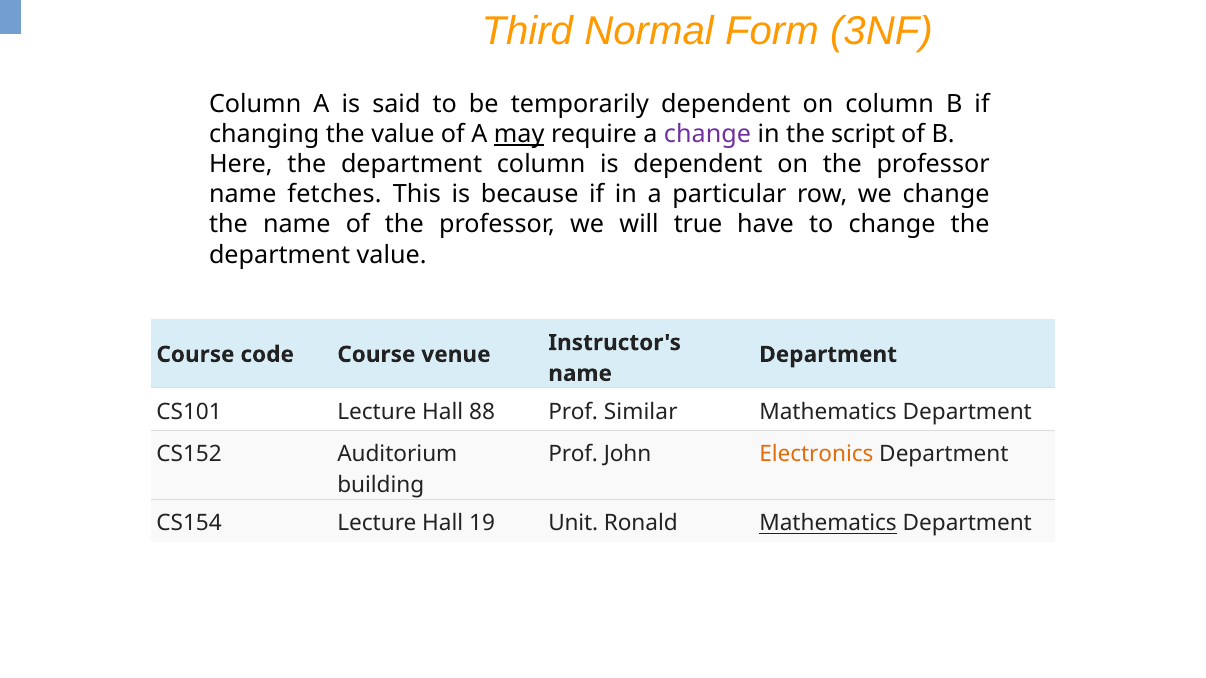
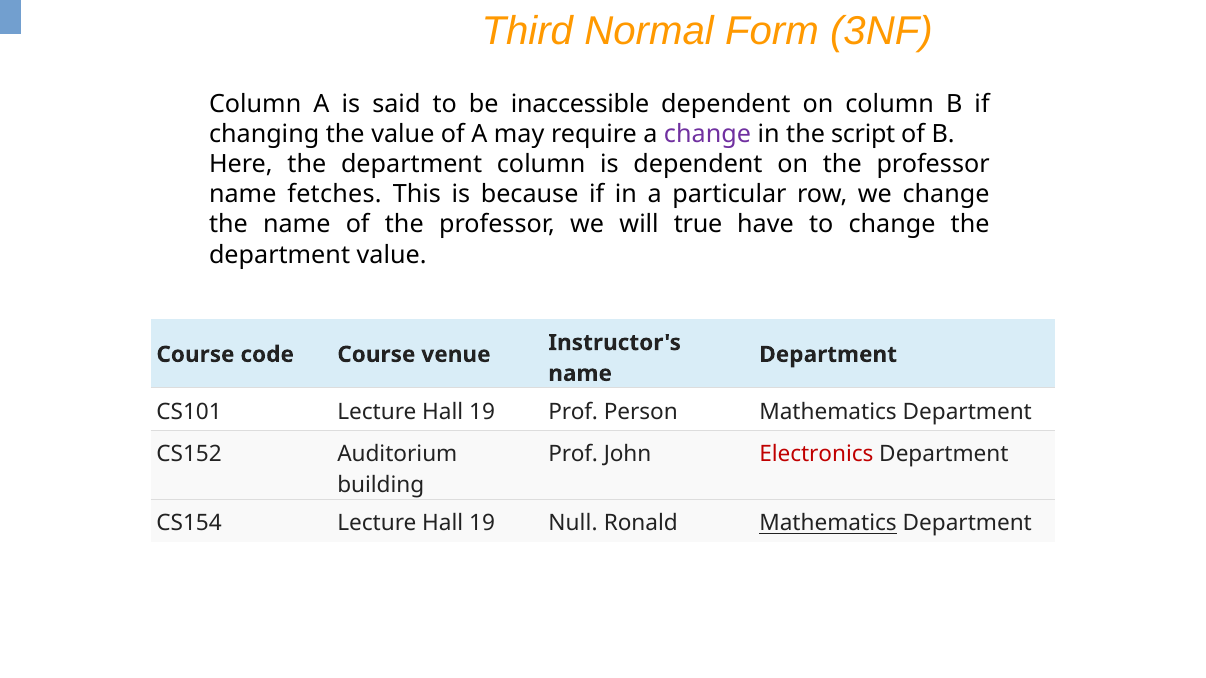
temporarily: temporarily -> inaccessible
may underline: present -> none
CS101 Lecture Hall 88: 88 -> 19
Similar: Similar -> Person
Electronics colour: orange -> red
Unit: Unit -> Null
